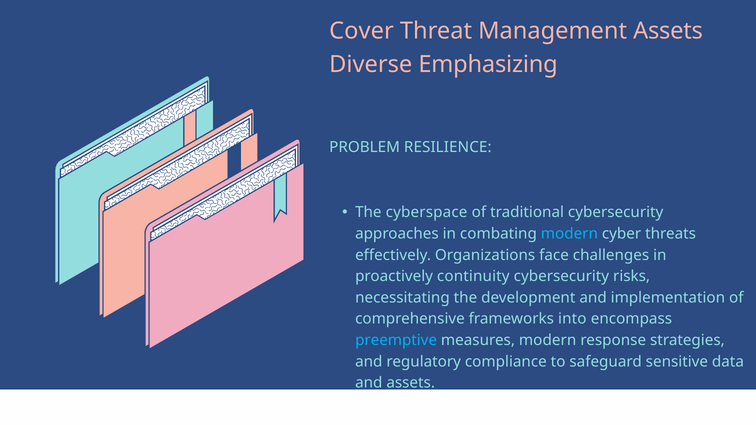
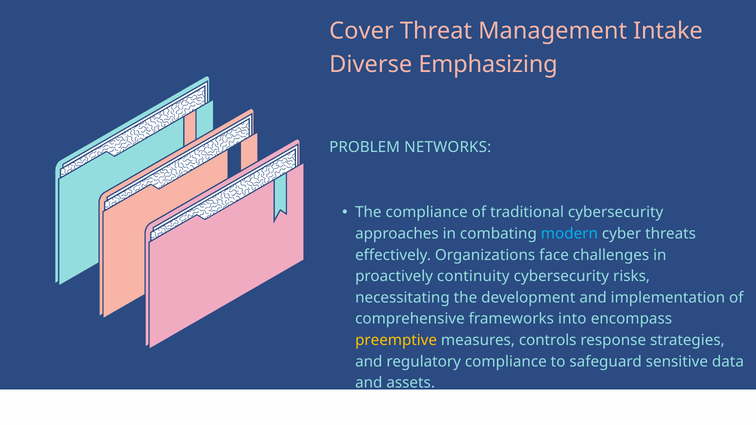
Management Assets: Assets -> Intake
RESILIENCE: RESILIENCE -> NETWORKS
The cyberspace: cyberspace -> compliance
preemptive colour: light blue -> yellow
measures modern: modern -> controls
